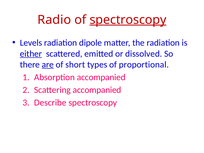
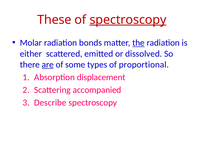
Radio: Radio -> These
Levels: Levels -> Molar
dipole: dipole -> bonds
the underline: none -> present
either underline: present -> none
short: short -> some
Absorption accompanied: accompanied -> displacement
